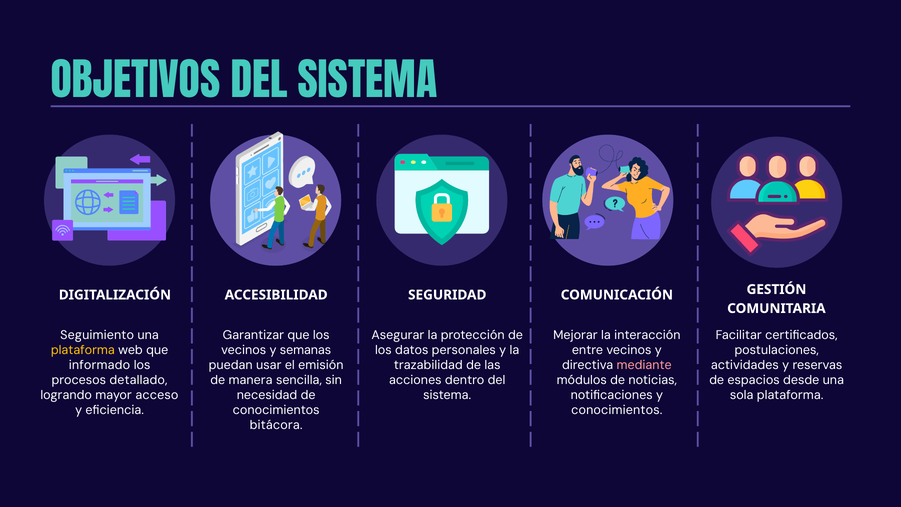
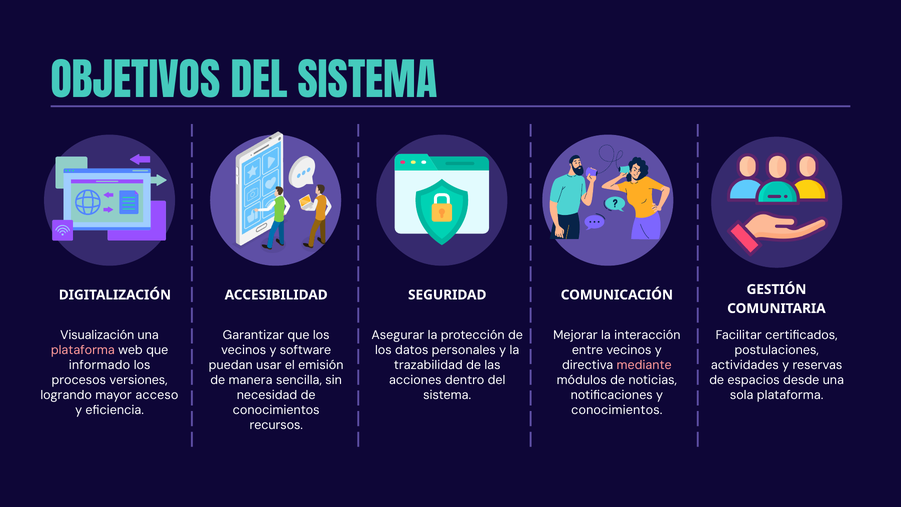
Seguimiento: Seguimiento -> Visualización
plataforma at (83, 350) colour: yellow -> pink
semanas: semanas -> software
detallado: detallado -> versiones
bitácora: bitácora -> recursos
